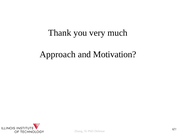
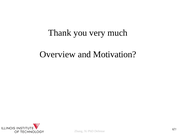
Approach: Approach -> Overview
